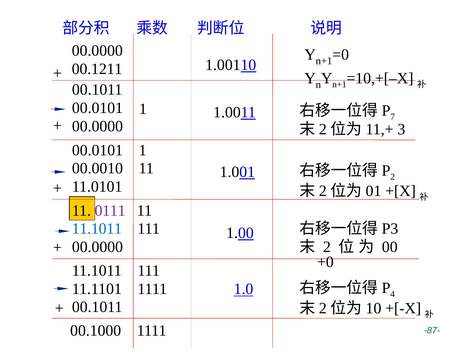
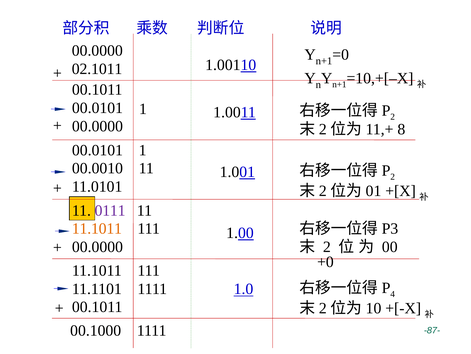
00.1211: 00.1211 -> 02.1011
7 at (393, 116): 7 -> 2
3: 3 -> 8
11.1011 at (97, 228) colour: blue -> orange
